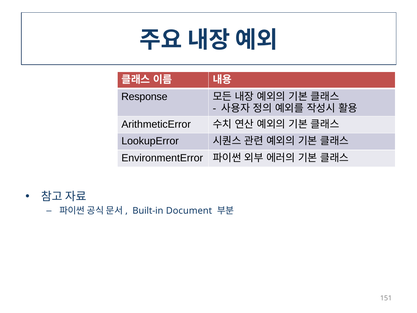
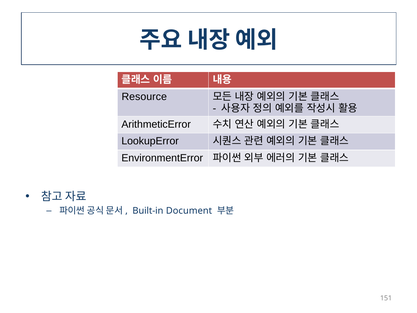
Response: Response -> Resource
